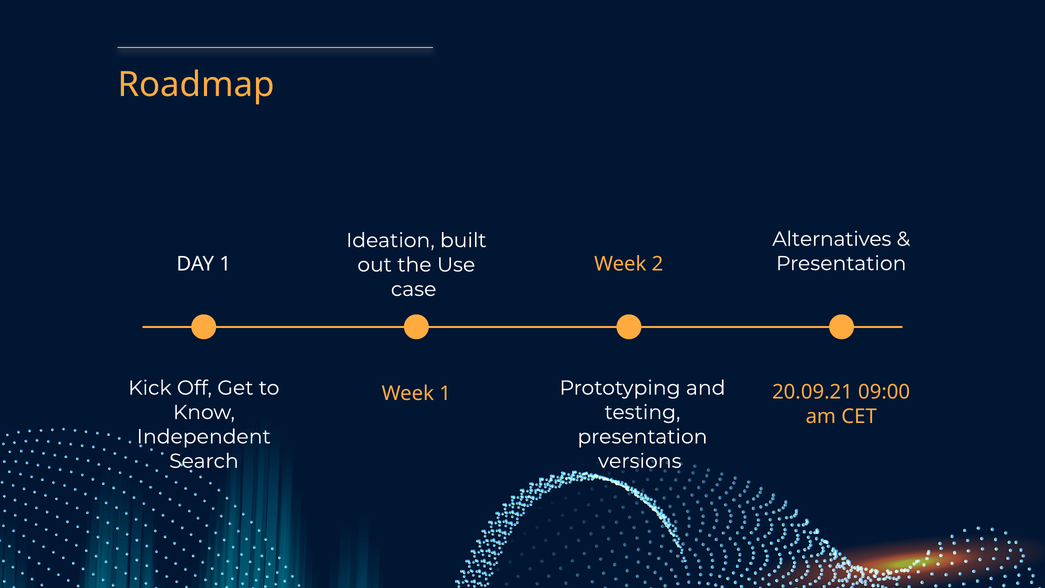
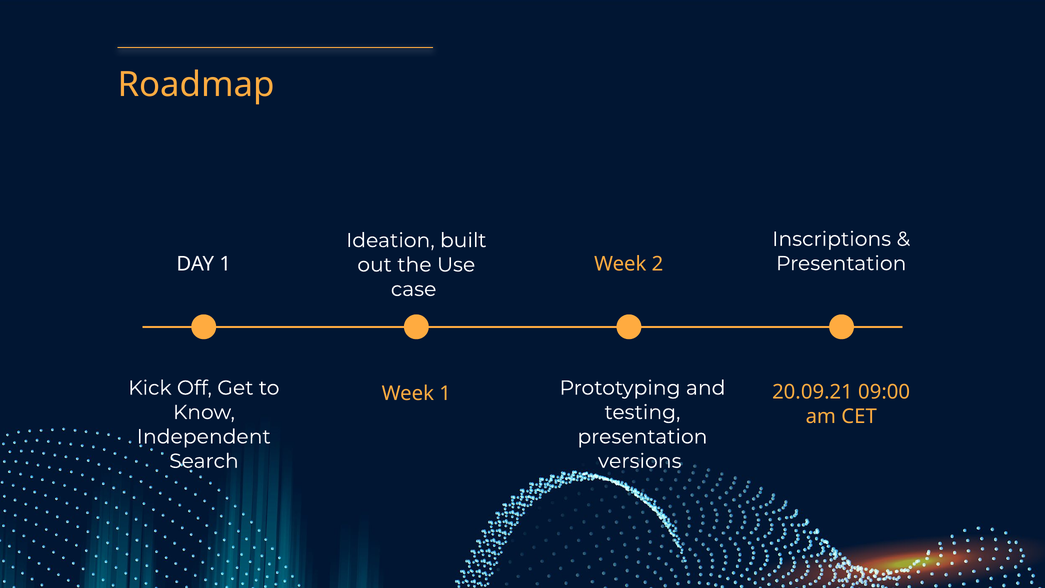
Alternatives: Alternatives -> Inscriptions
